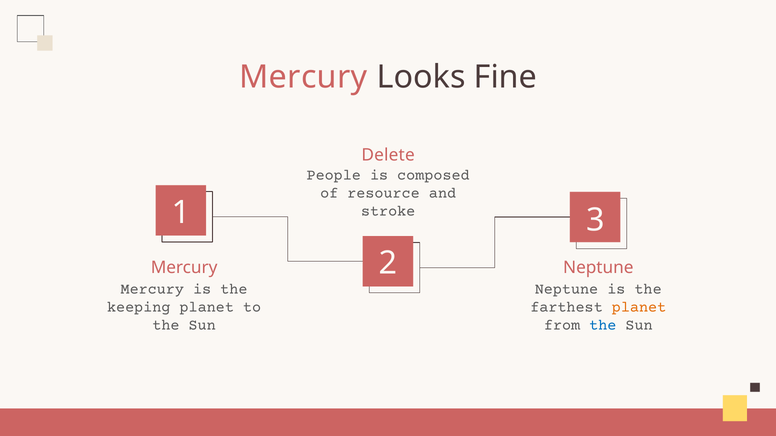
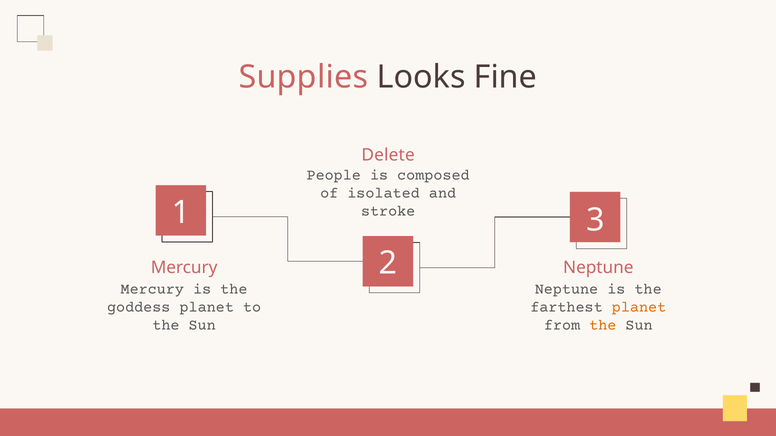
Mercury at (303, 77): Mercury -> Supplies
resource: resource -> isolated
keeping: keeping -> goddess
the at (603, 325) colour: blue -> orange
